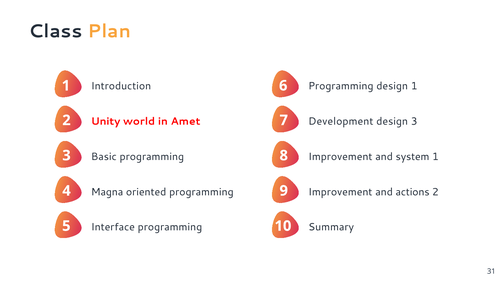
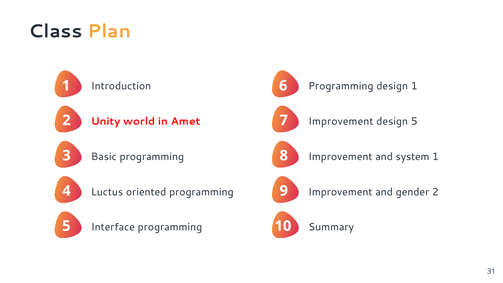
Development at (341, 121): Development -> Improvement
design 3: 3 -> 5
Magna: Magna -> Luctus
actions: actions -> gender
